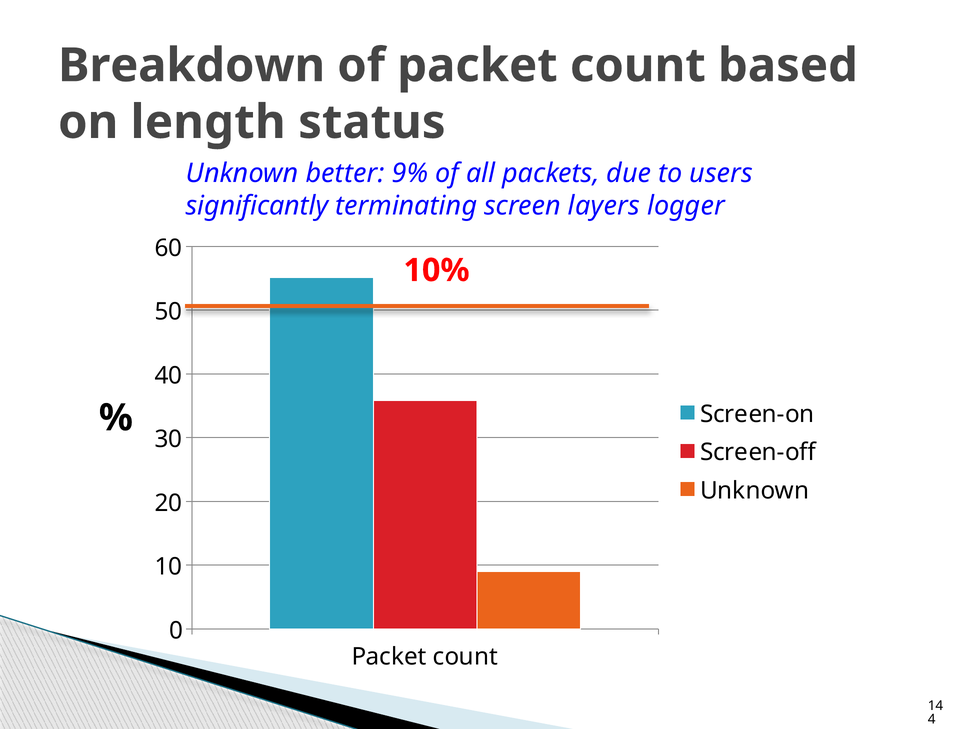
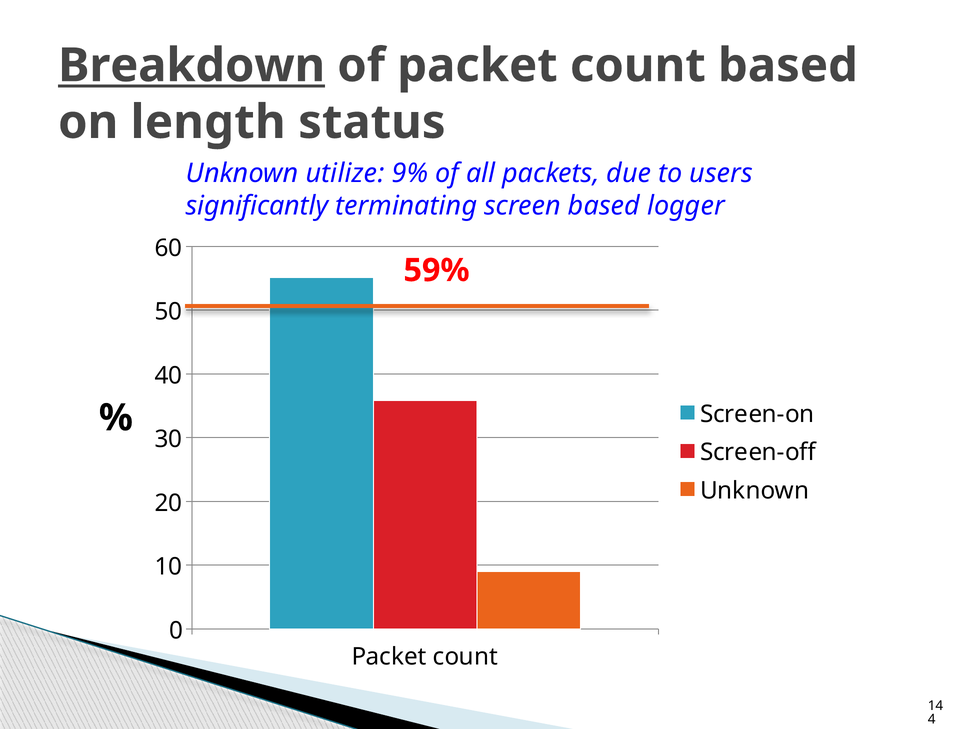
Breakdown underline: none -> present
better: better -> utilize
screen layers: layers -> based
10%: 10% -> 59%
